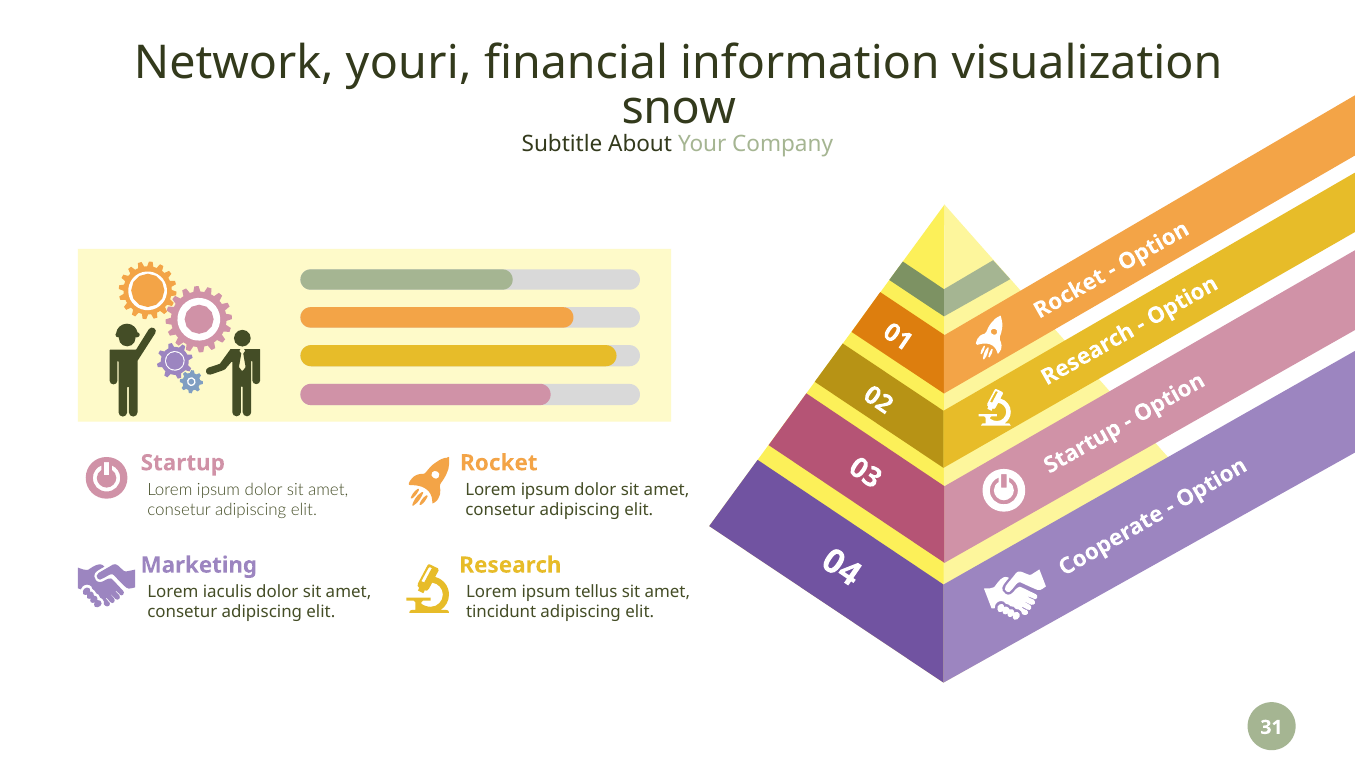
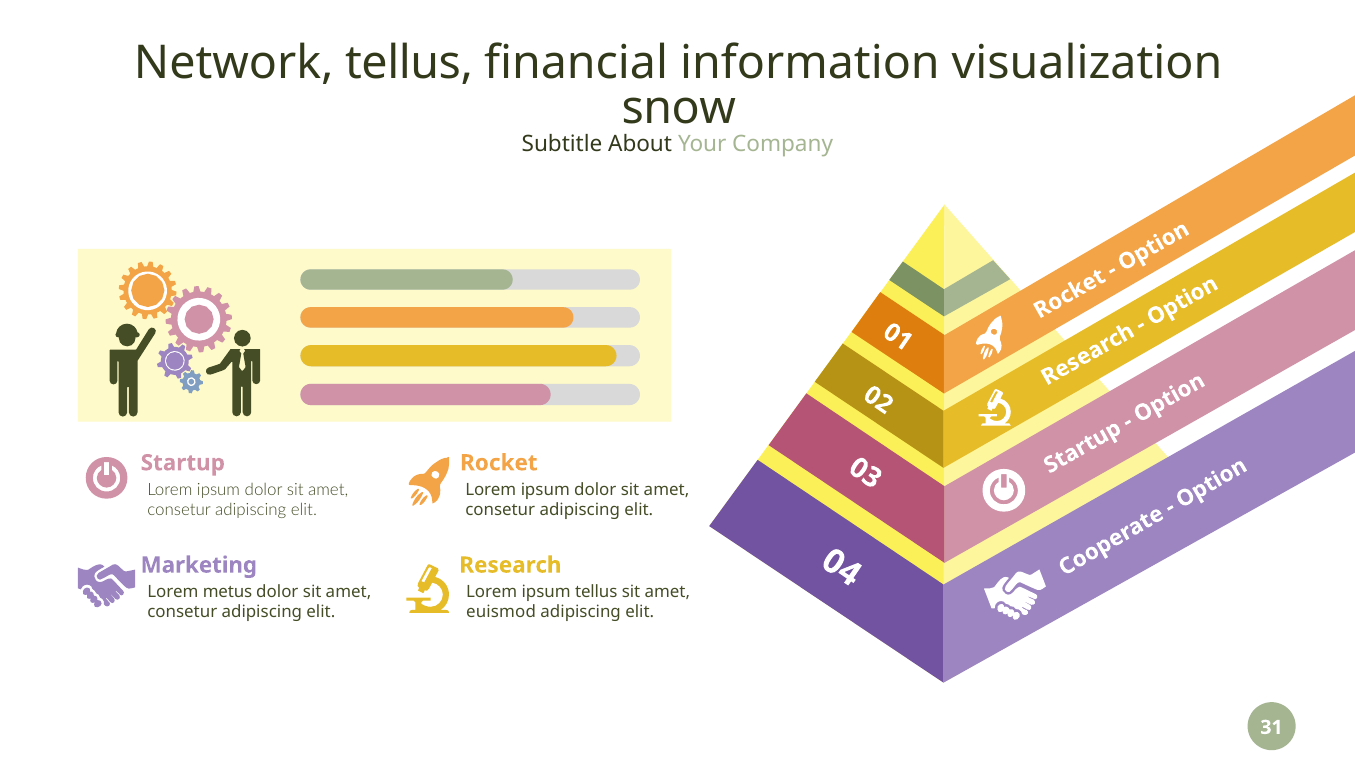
Network youri: youri -> tellus
iaculis: iaculis -> metus
tincidunt: tincidunt -> euismod
